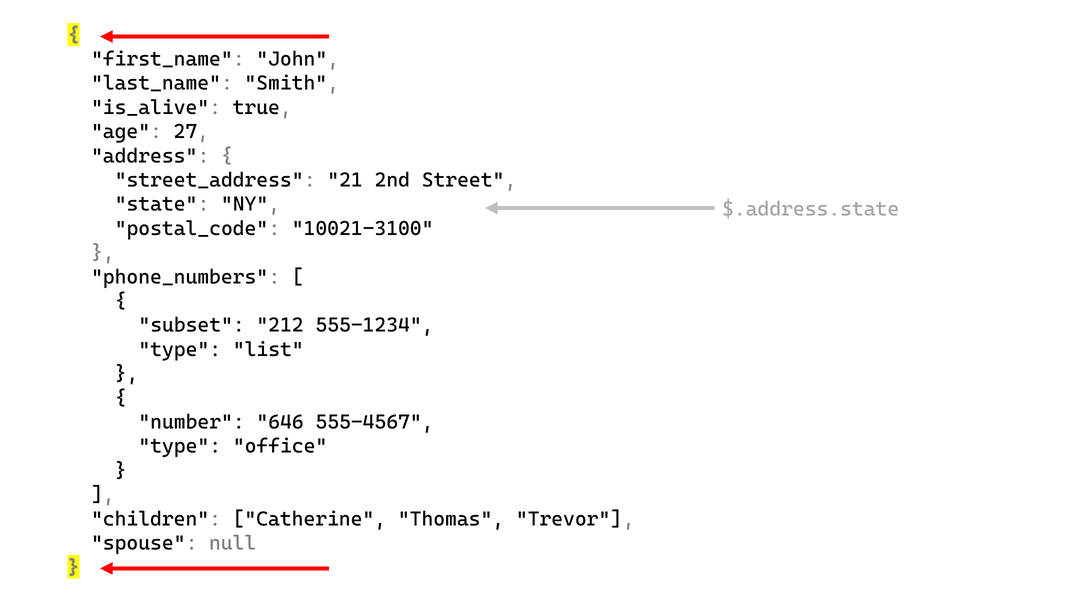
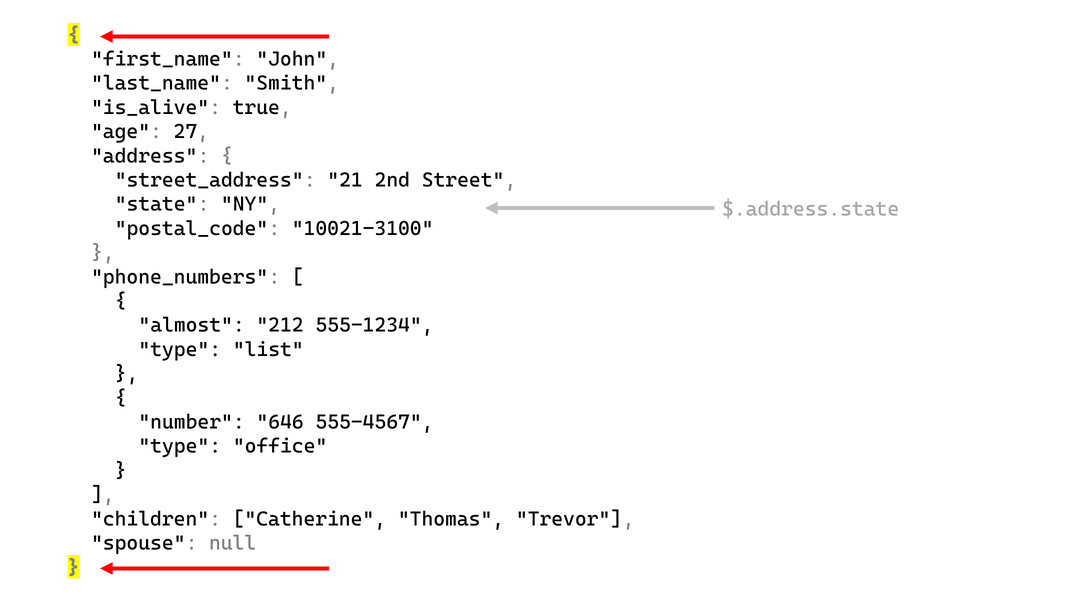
subset: subset -> almost
